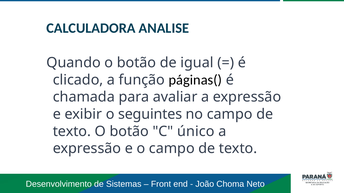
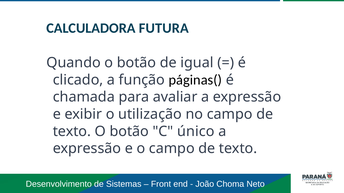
ANALISE: ANALISE -> FUTURA
seguintes: seguintes -> utilização
